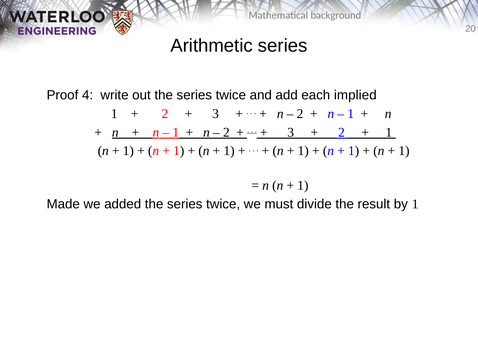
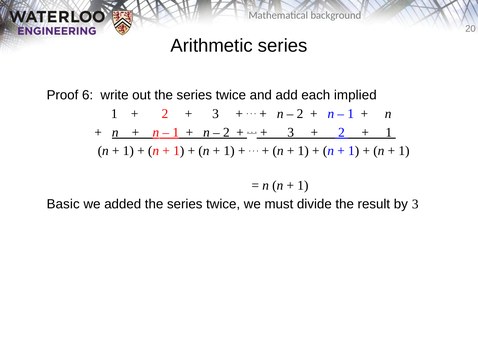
4: 4 -> 6
Made: Made -> Basic
by 1: 1 -> 3
